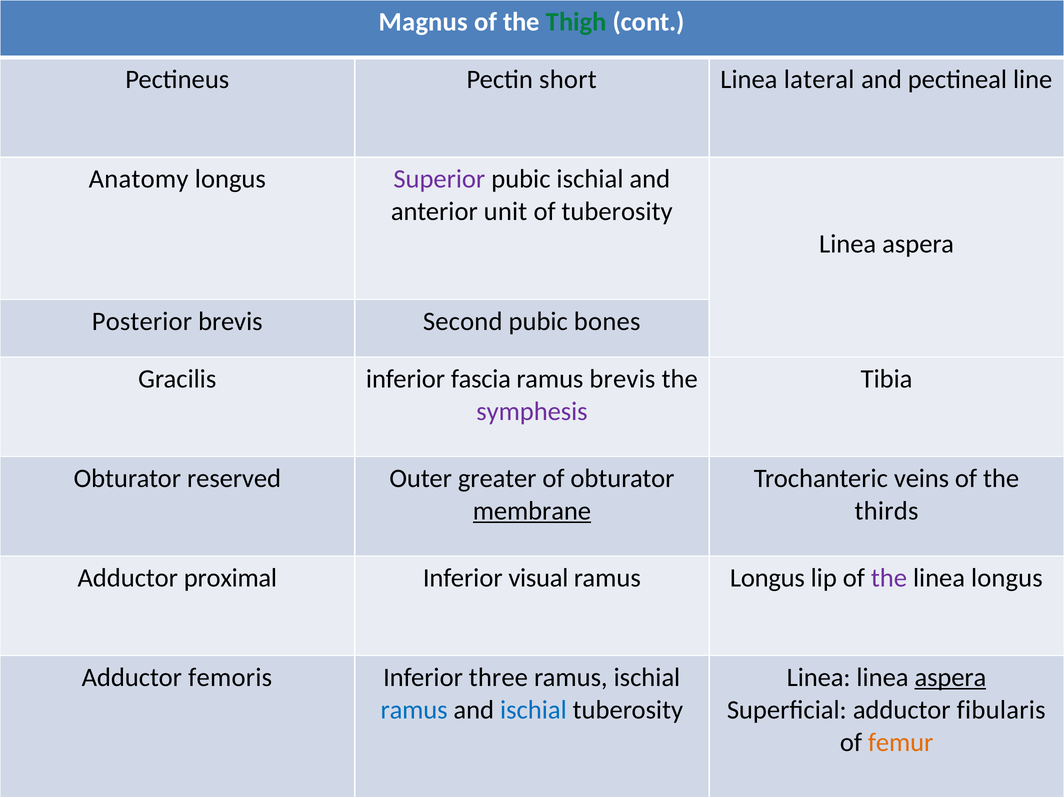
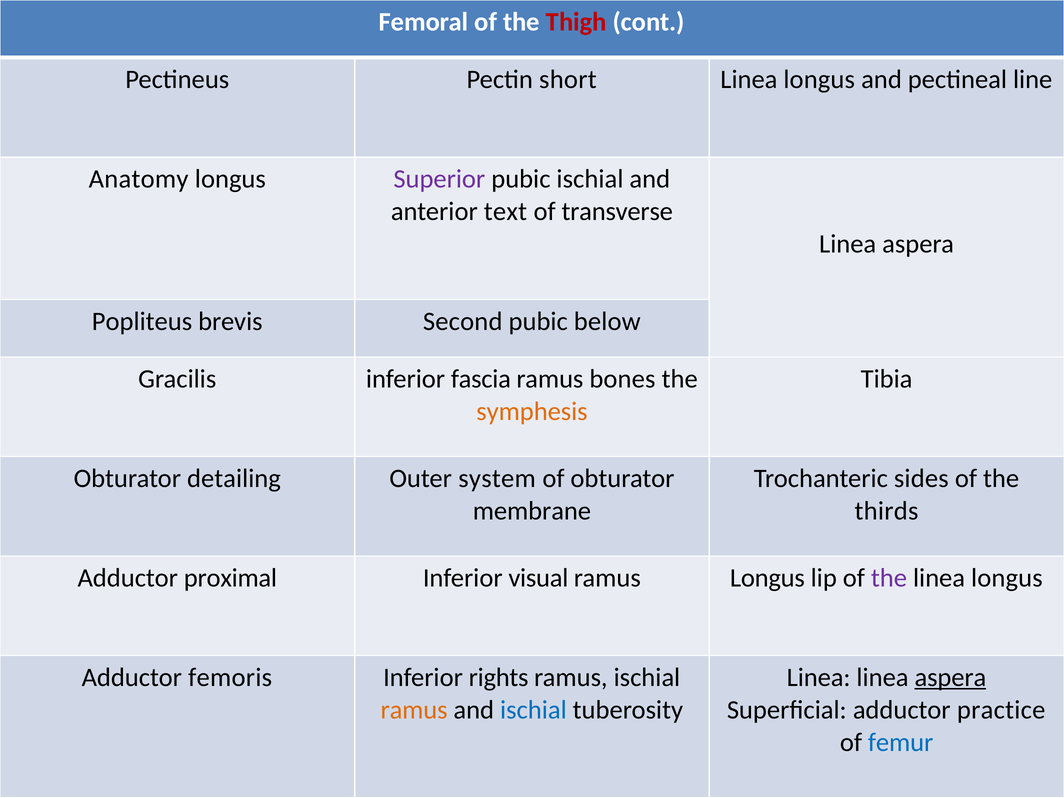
Magnus: Magnus -> Femoral
Thigh colour: green -> red
lateral at (819, 80): lateral -> longus
unit: unit -> text
of tuberosity: tuberosity -> transverse
Posterior: Posterior -> Popliteus
bones: bones -> below
ramus brevis: brevis -> bones
symphesis colour: purple -> orange
reserved: reserved -> detailing
greater: greater -> system
veins: veins -> sides
membrane underline: present -> none
three: three -> rights
ramus at (414, 710) colour: blue -> orange
fibularis: fibularis -> practice
femur colour: orange -> blue
